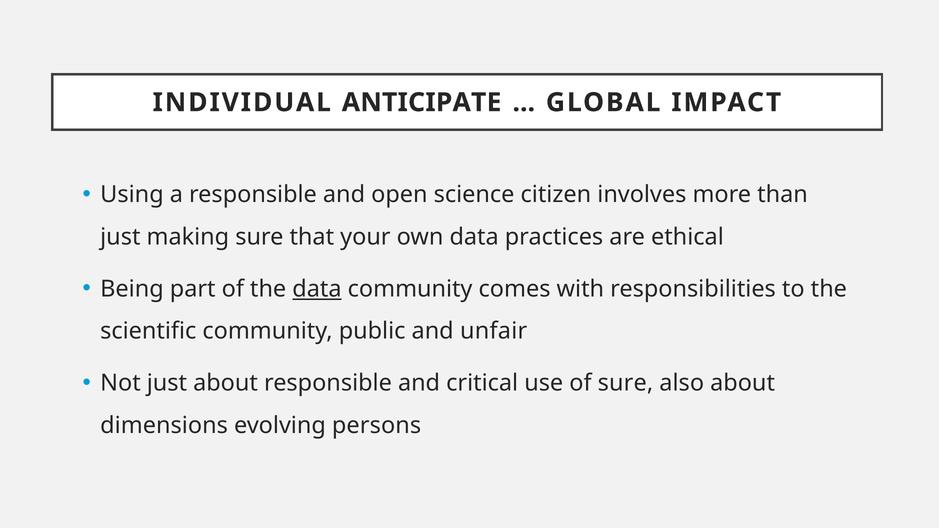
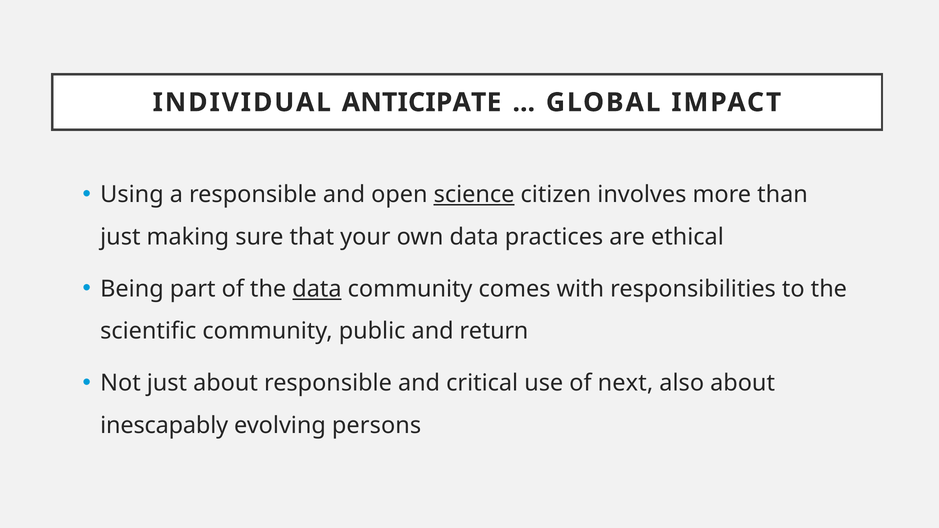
science underline: none -> present
unfair: unfair -> return
of sure: sure -> next
dimensions: dimensions -> inescapably
